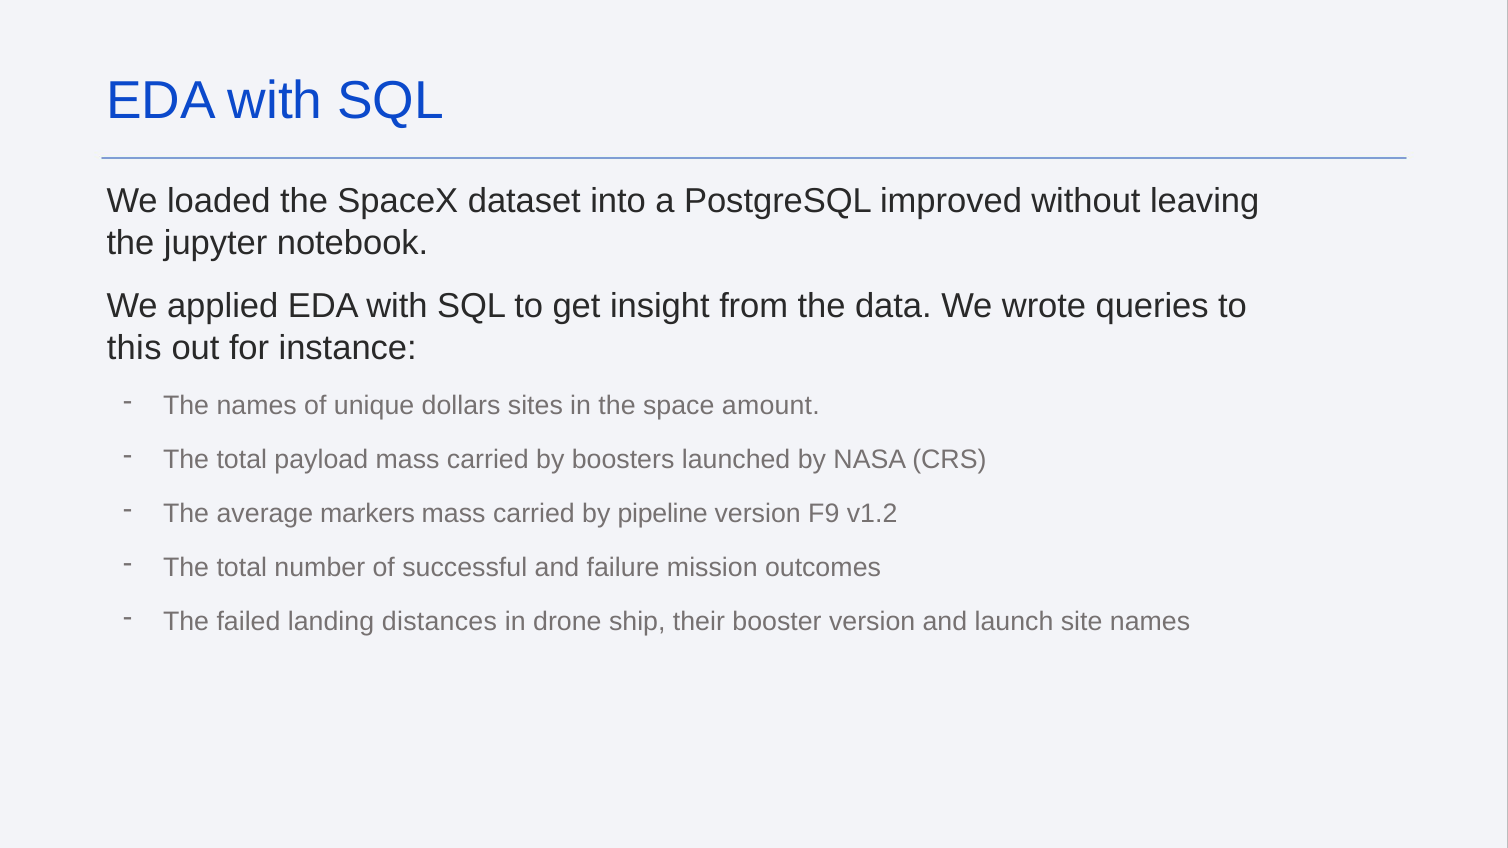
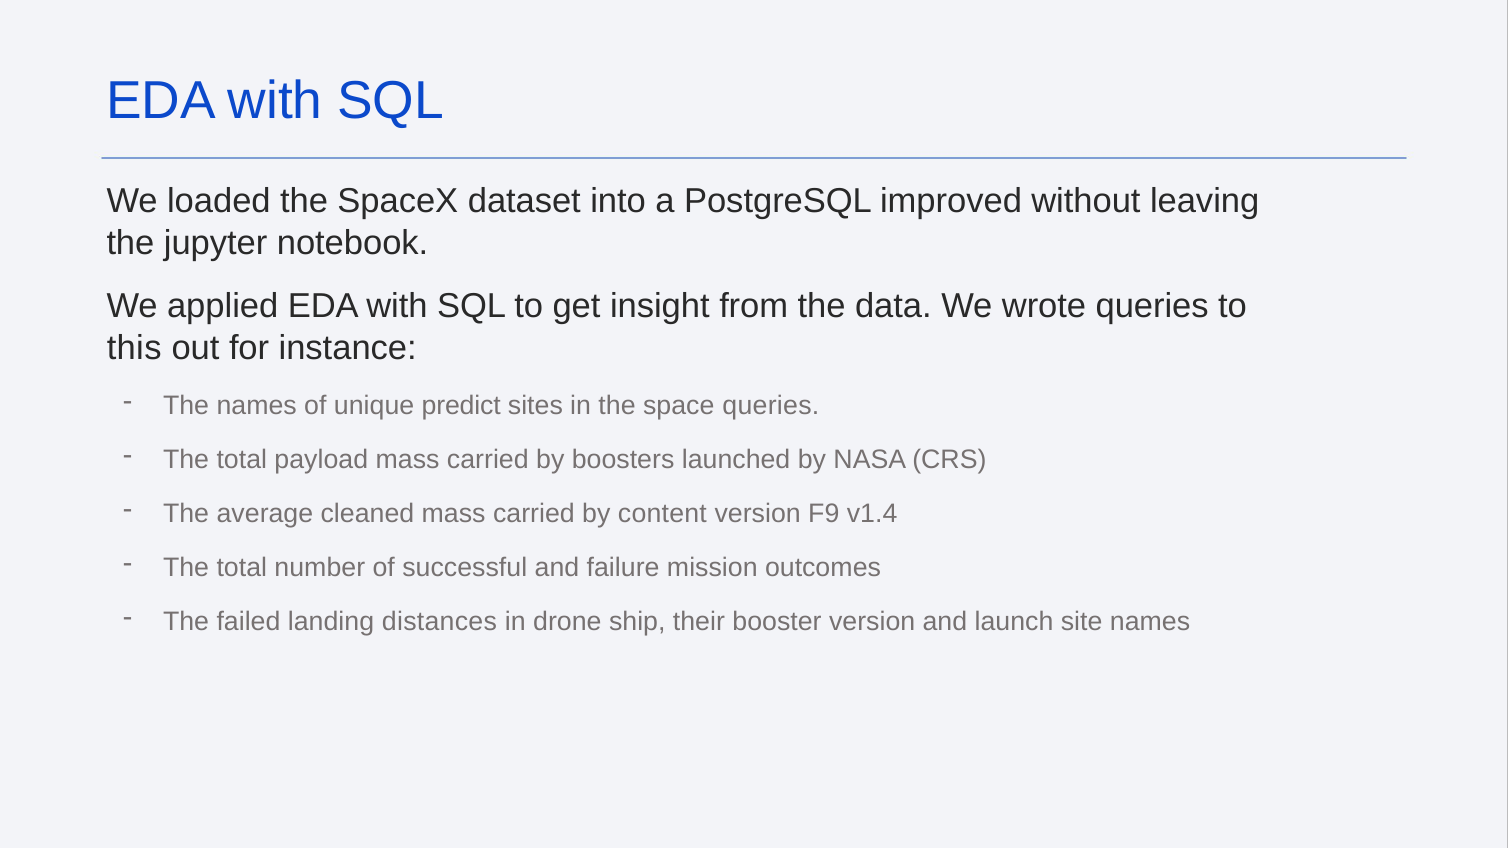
dollars: dollars -> predict
space amount: amount -> queries
markers: markers -> cleaned
pipeline: pipeline -> content
v1.2: v1.2 -> v1.4
